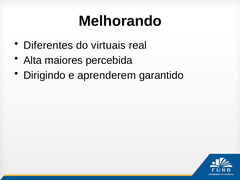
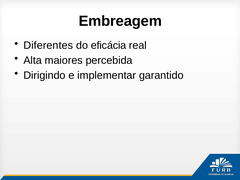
Melhorando: Melhorando -> Embreagem
virtuais: virtuais -> eficácia
aprenderem: aprenderem -> implementar
